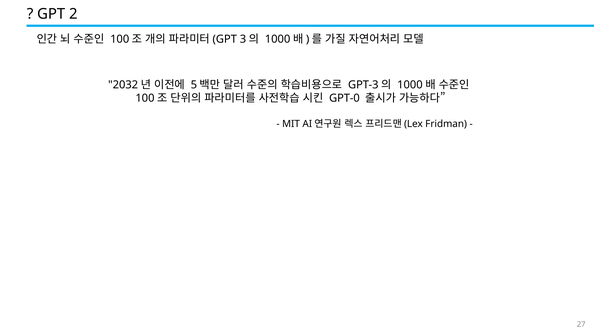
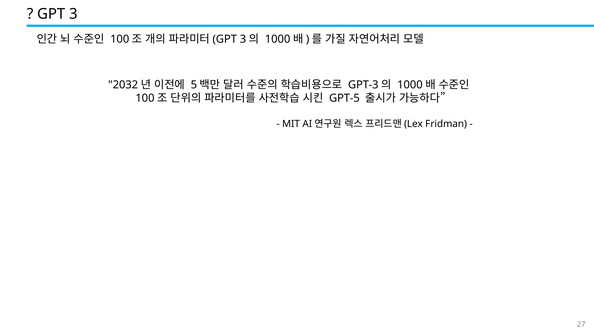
2: 2 -> 3
GPT-0: GPT-0 -> GPT-5
